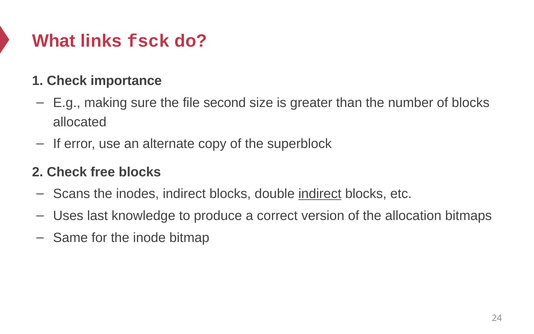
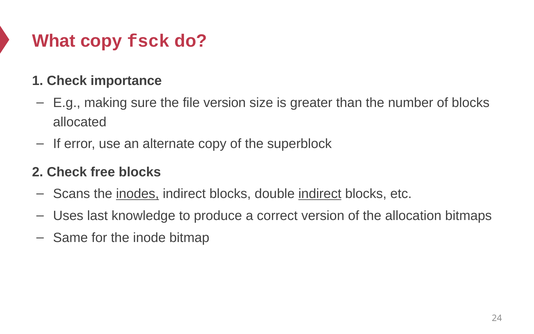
What links: links -> copy
file second: second -> version
inodes underline: none -> present
